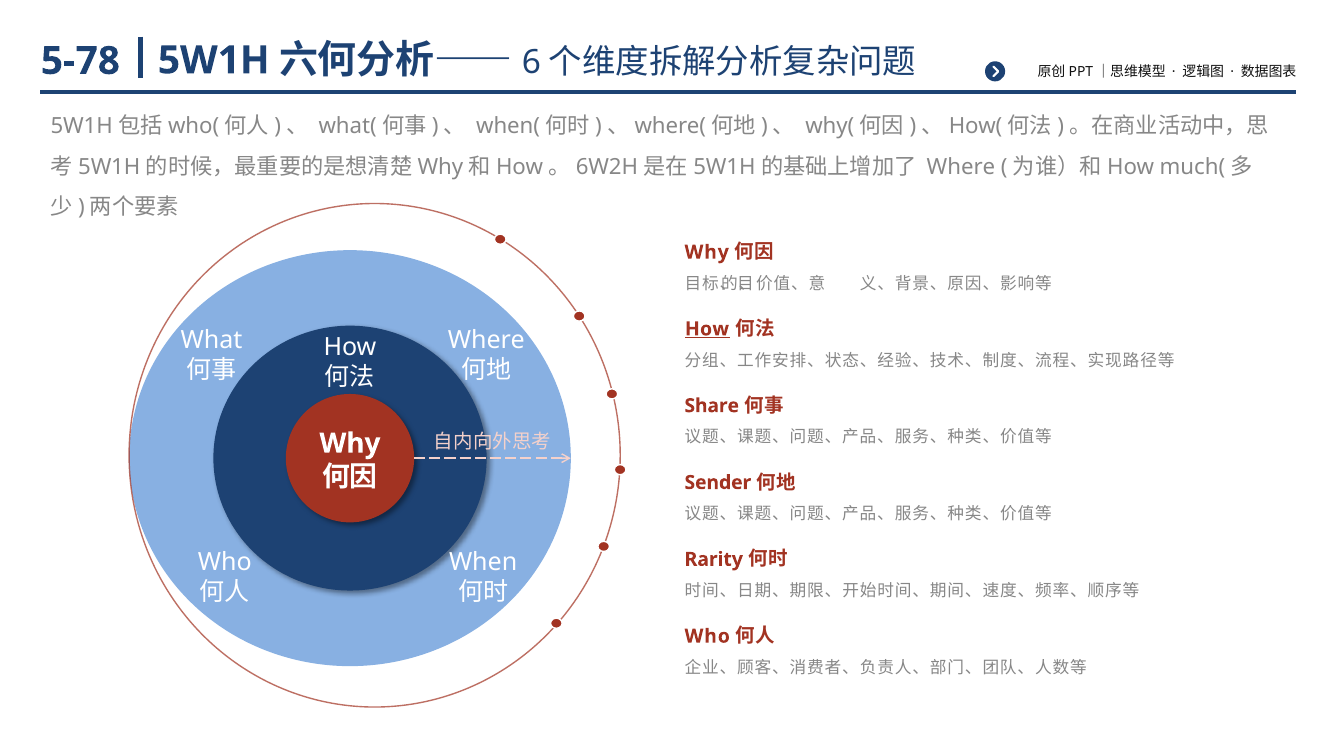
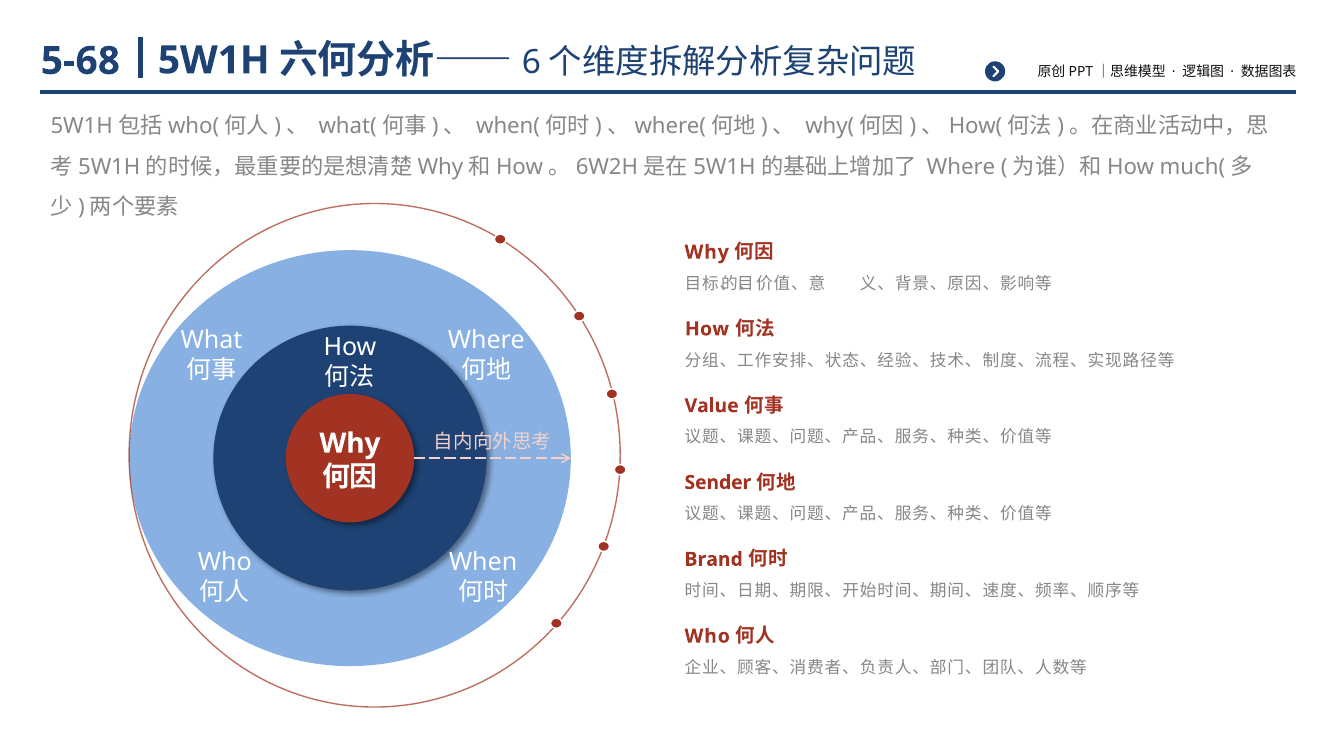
5-78: 5-78 -> 5-68
How at (707, 329) underline: present -> none
Share: Share -> Value
Rarity: Rarity -> Brand
